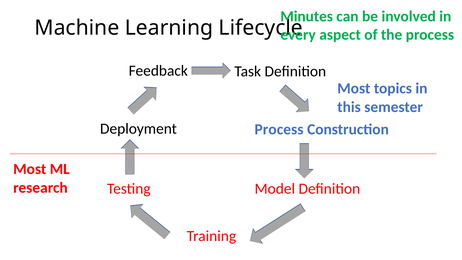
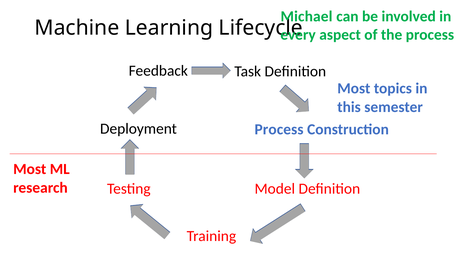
Minutes: Minutes -> Michael
